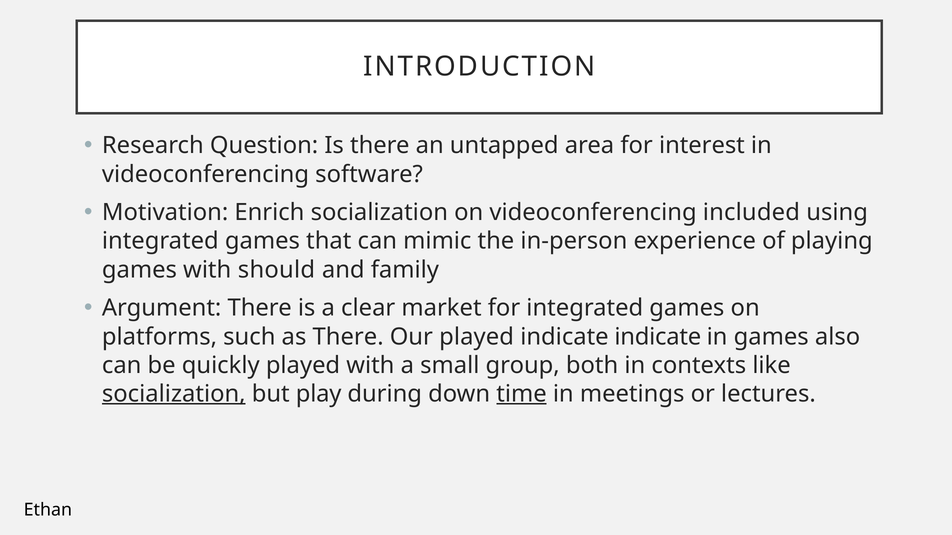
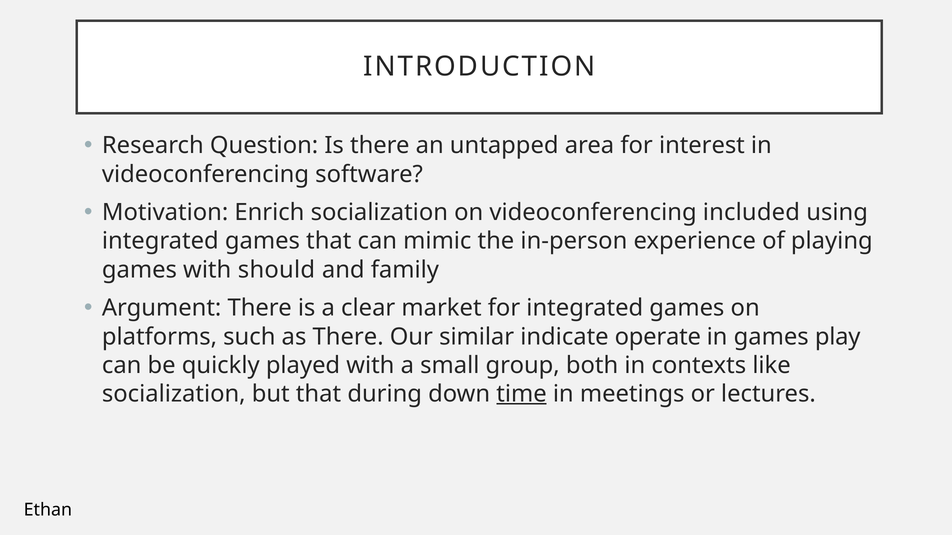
Our played: played -> similar
indicate indicate: indicate -> operate
also: also -> play
socialization at (174, 394) underline: present -> none
but play: play -> that
